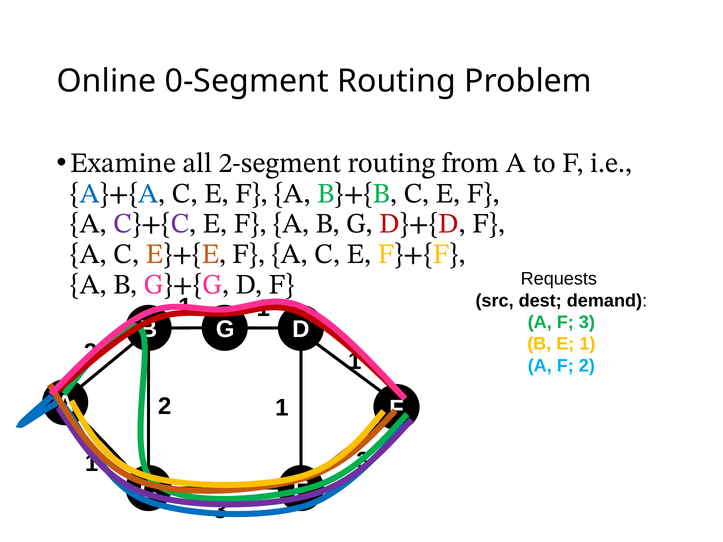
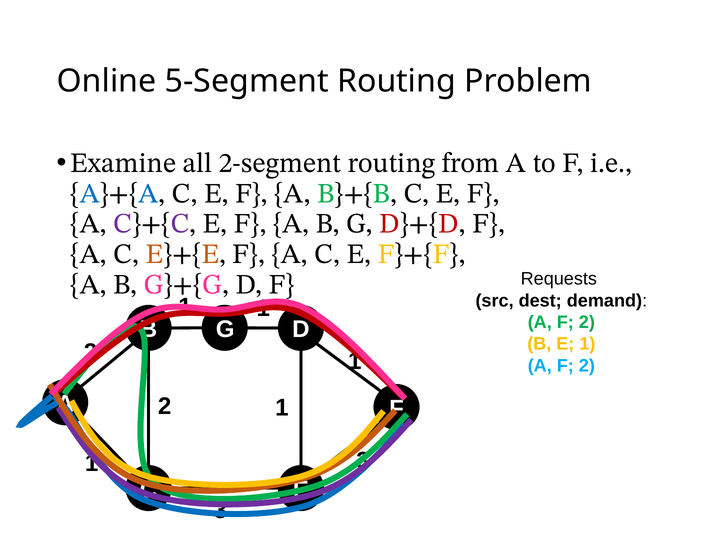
0-Segment: 0-Segment -> 5-Segment
3 at (587, 322): 3 -> 2
